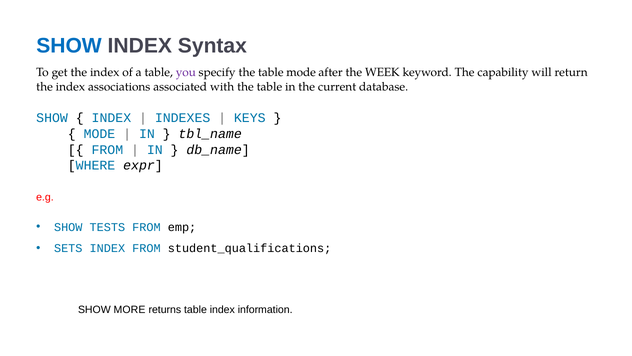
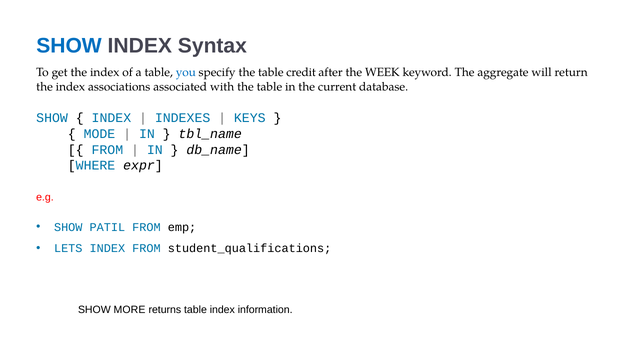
you colour: purple -> blue
table mode: mode -> credit
capability: capability -> aggregate
TESTS: TESTS -> PATIL
SETS: SETS -> LETS
